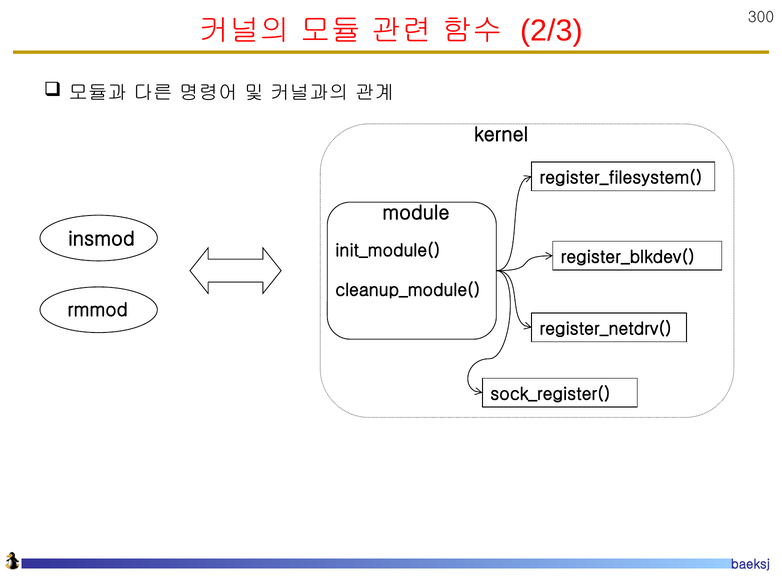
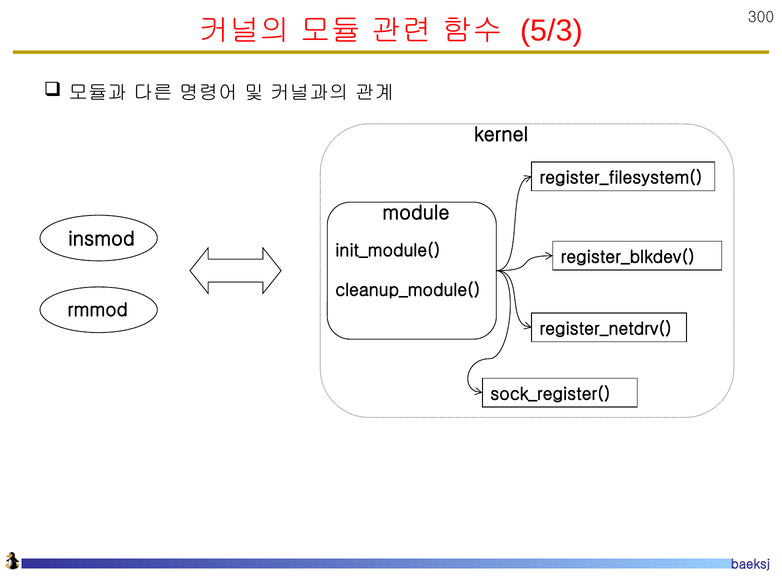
2/3: 2/3 -> 5/3
